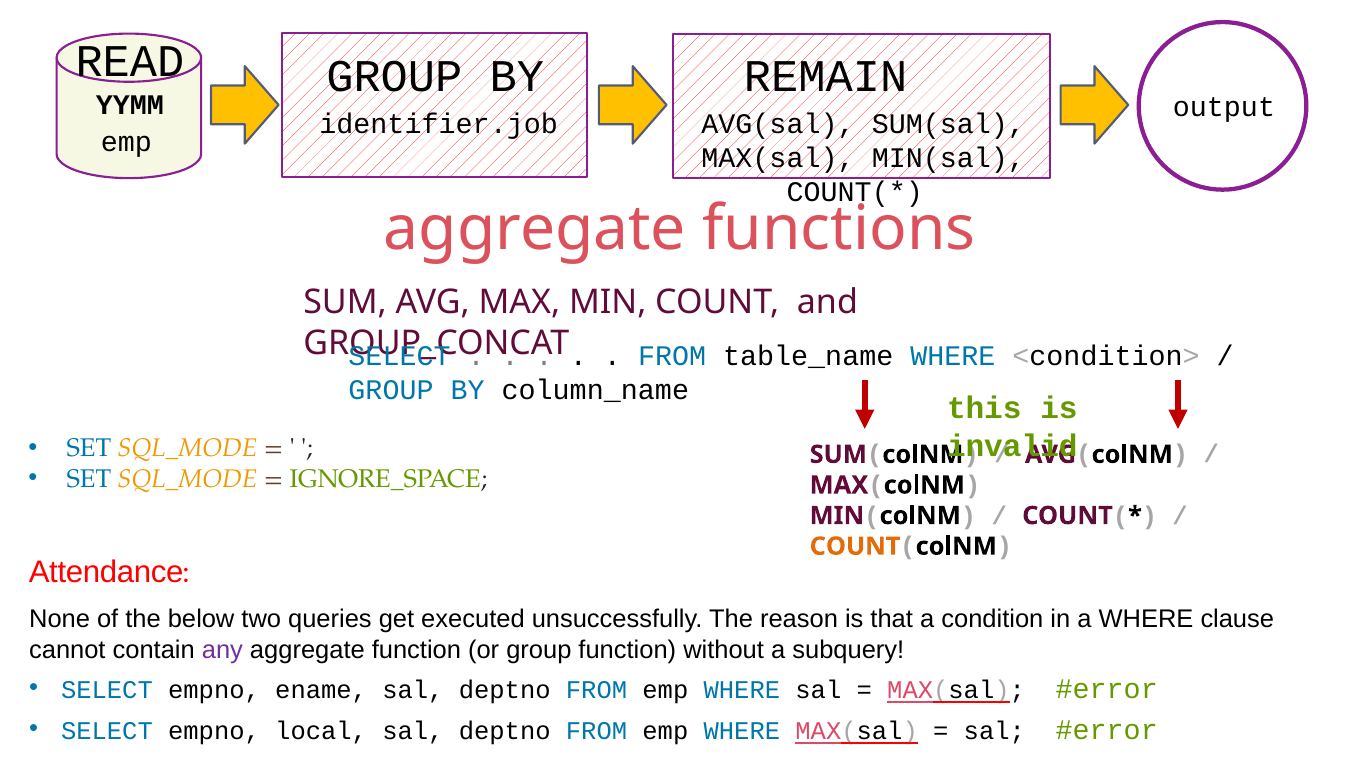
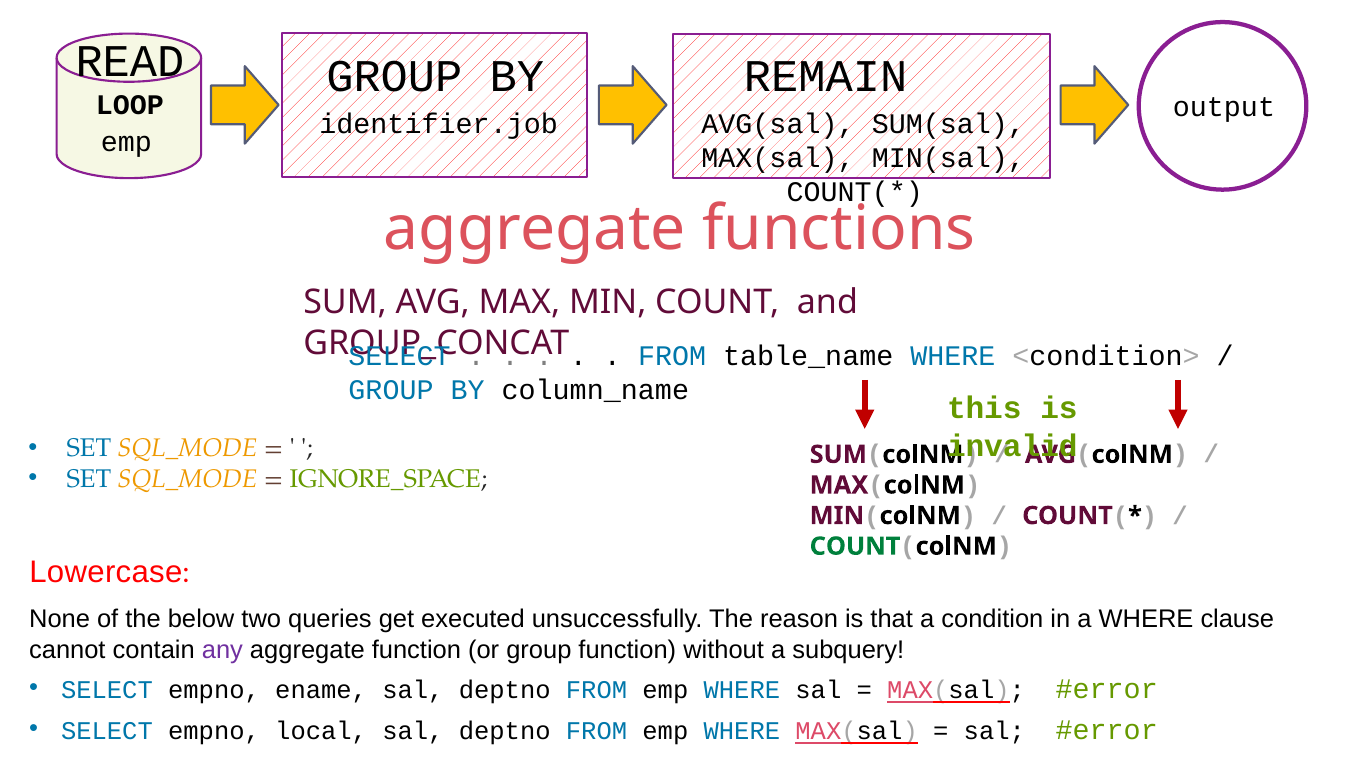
YYMM: YYMM -> LOOP
COUNT at (855, 546) colour: orange -> green
Attendance: Attendance -> Lowercase
